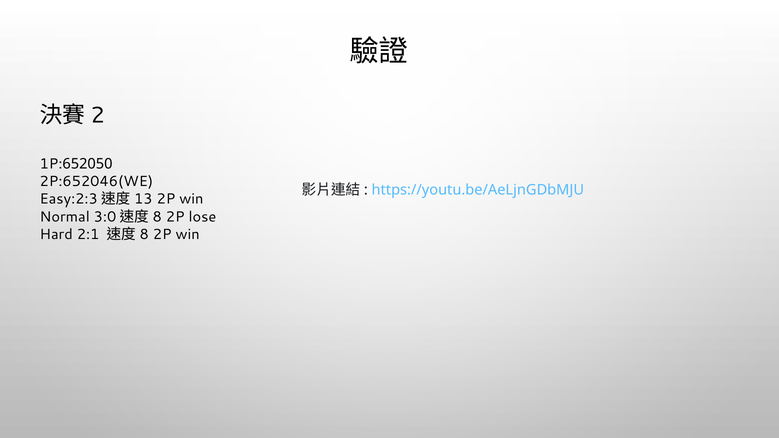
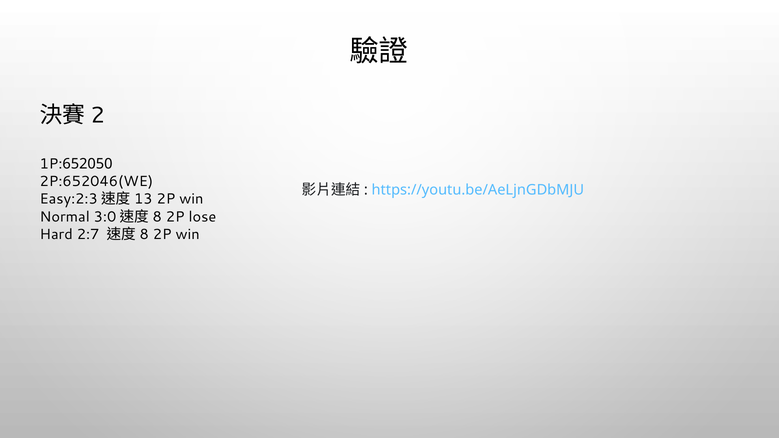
2:1: 2:1 -> 2:7
